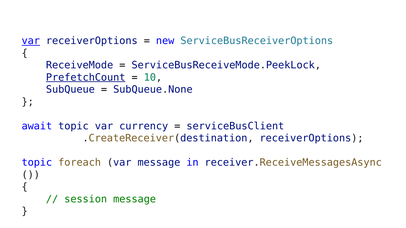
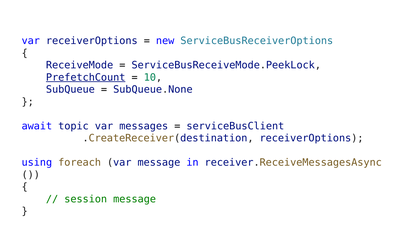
var at (31, 41) underline: present -> none
currency: currency -> messages
topic at (37, 163): topic -> using
